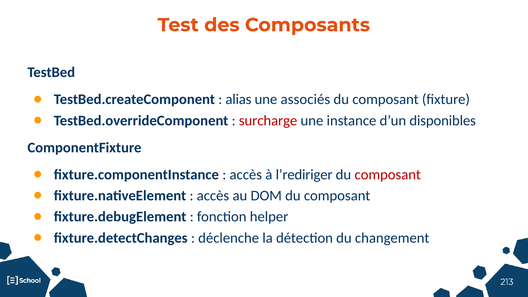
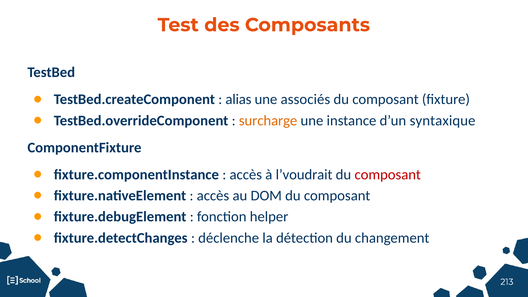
surcharge colour: red -> orange
disponibles: disponibles -> syntaxique
l’rediriger: l’rediriger -> l’voudrait
